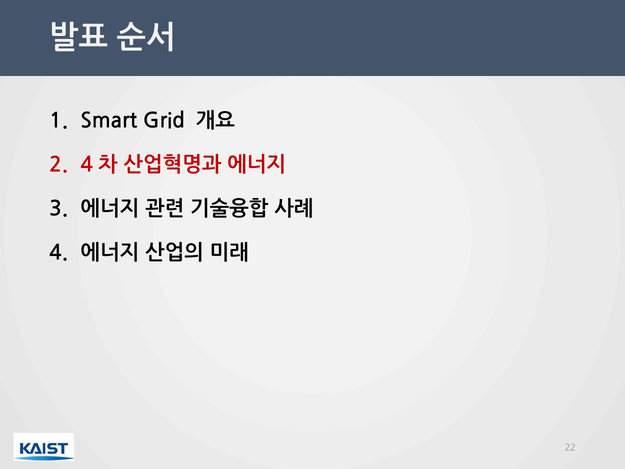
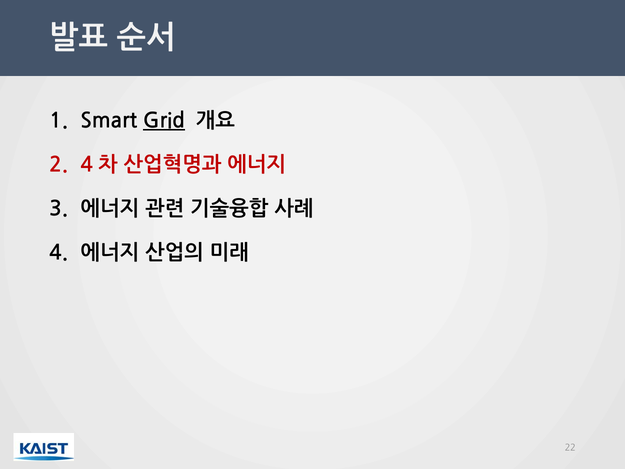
Grid underline: none -> present
